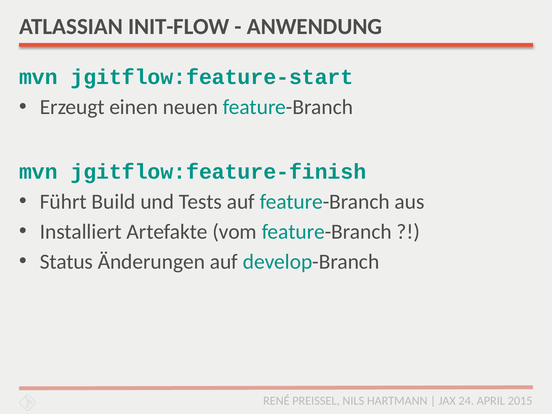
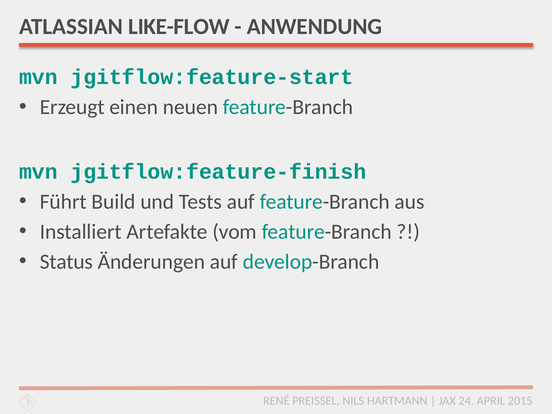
INIT-FLOW: INIT-FLOW -> LIKE-FLOW
